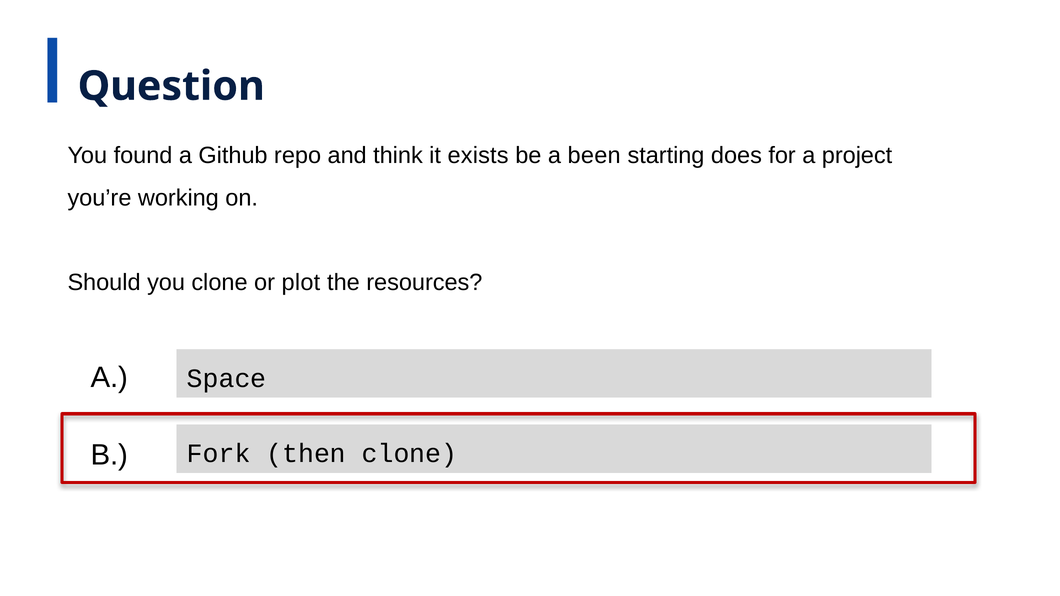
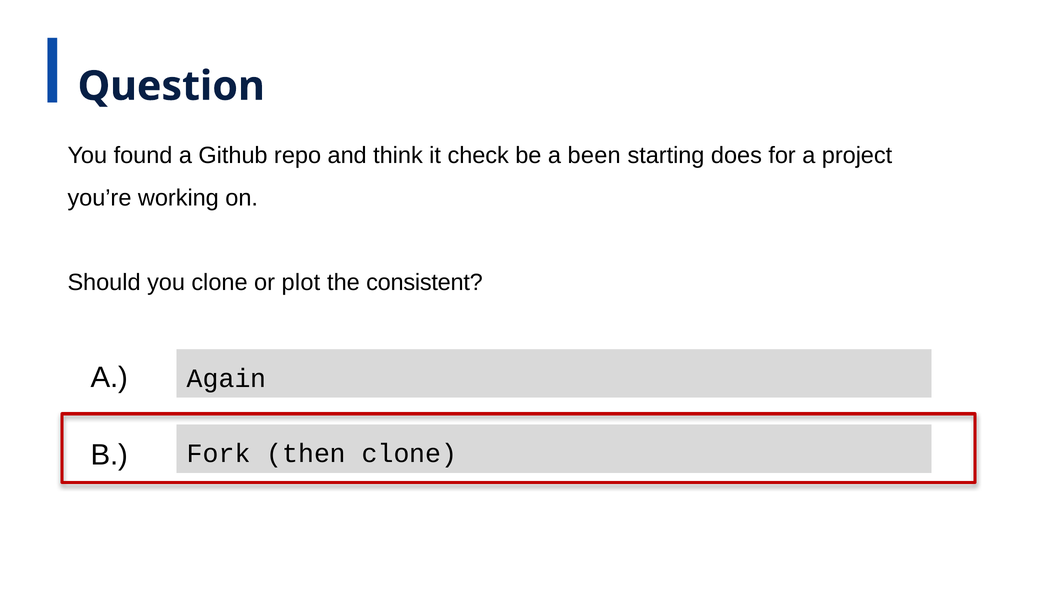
exists: exists -> check
resources: resources -> consistent
Space: Space -> Again
